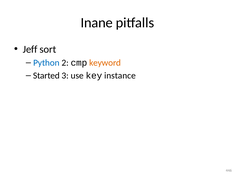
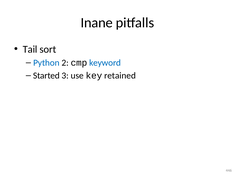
Jeff: Jeff -> Tail
keyword colour: orange -> blue
instance: instance -> retained
